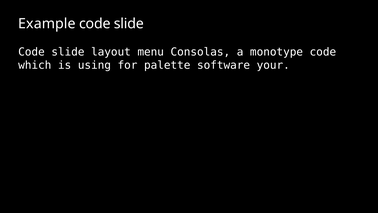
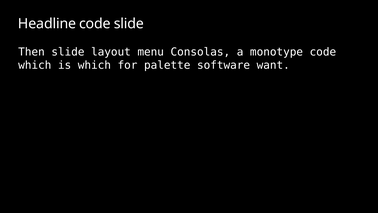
Example: Example -> Headline
Code at (31, 52): Code -> Then
is using: using -> which
your: your -> want
